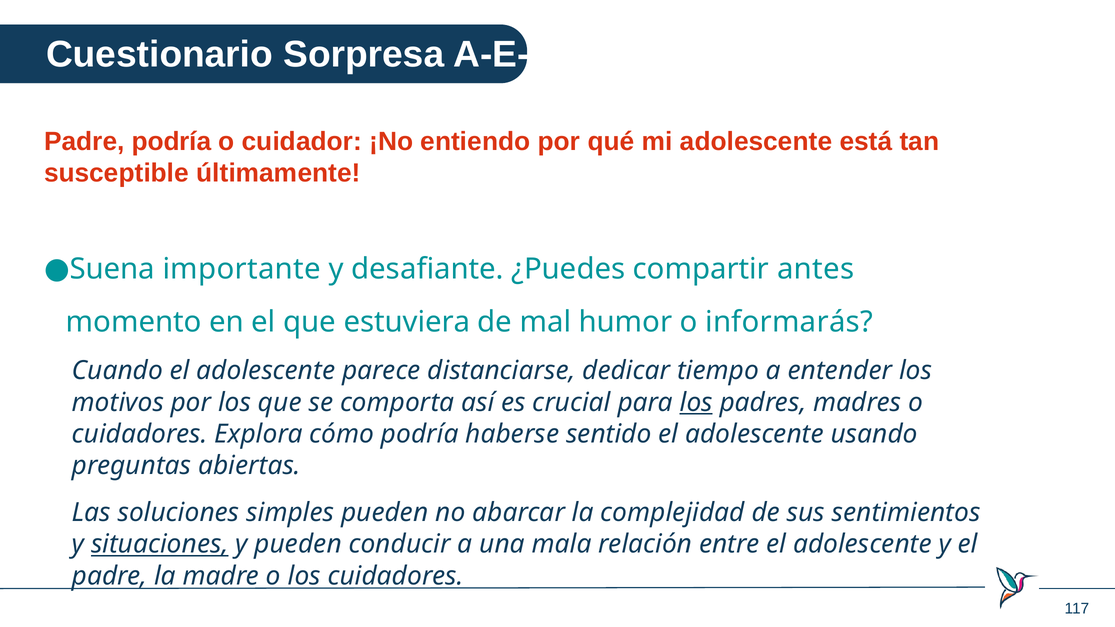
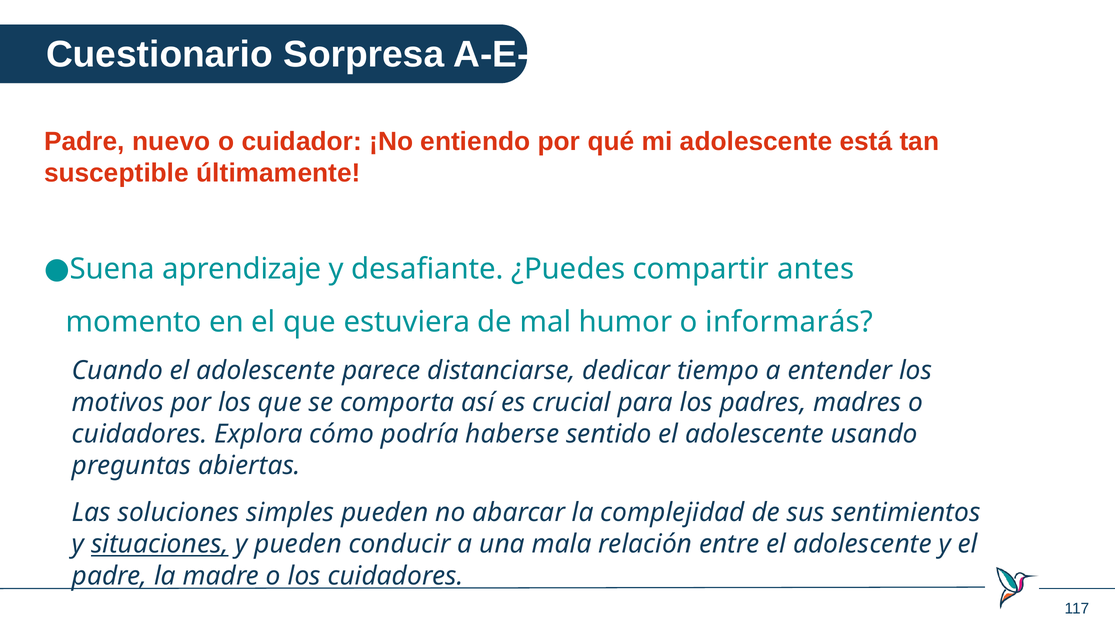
Padre podría: podría -> nuevo
importante: importante -> aprendizaje
los at (696, 402) underline: present -> none
